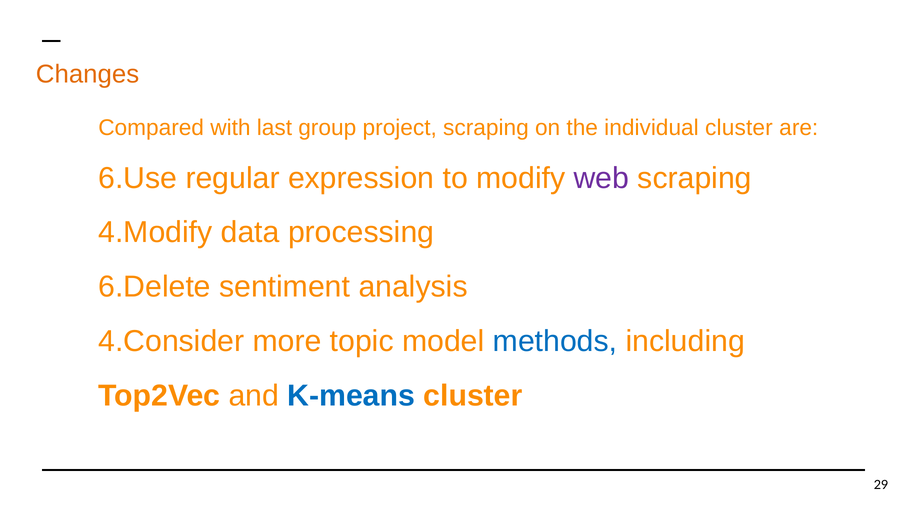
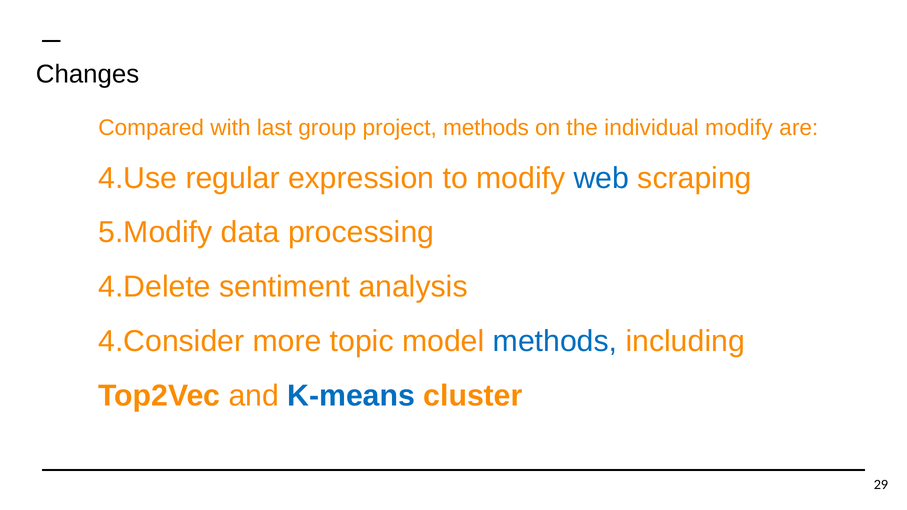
Changes colour: orange -> black
project scraping: scraping -> methods
individual cluster: cluster -> modify
6.Use: 6.Use -> 4.Use
web colour: purple -> blue
4.Modify: 4.Modify -> 5.Modify
6.Delete: 6.Delete -> 4.Delete
